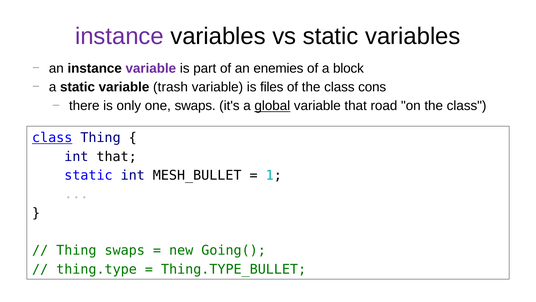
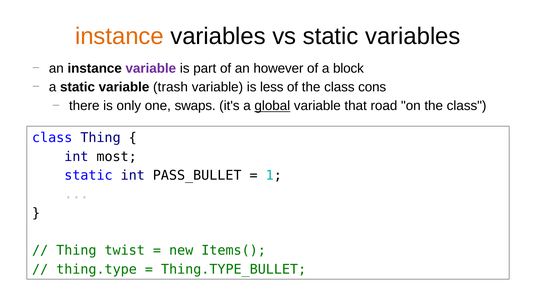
instance at (119, 36) colour: purple -> orange
enemies: enemies -> however
files: files -> less
class at (52, 138) underline: present -> none
int that: that -> most
MESH_BULLET: MESH_BULLET -> PASS_BULLET
Thing swaps: swaps -> twist
Going(: Going( -> Items(
